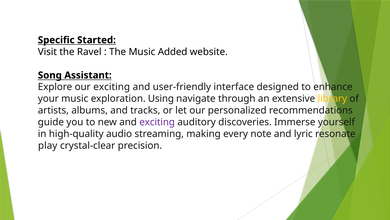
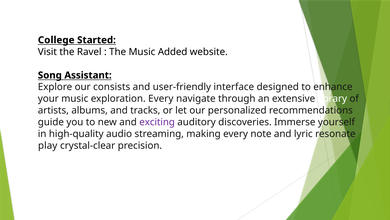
Specific: Specific -> College
our exciting: exciting -> consists
exploration Using: Using -> Every
library colour: yellow -> white
